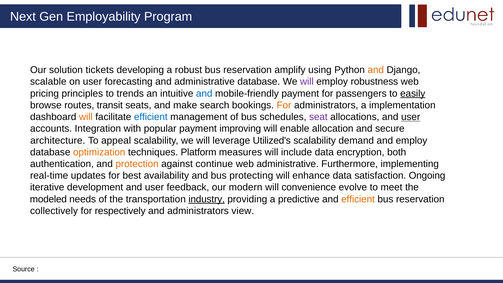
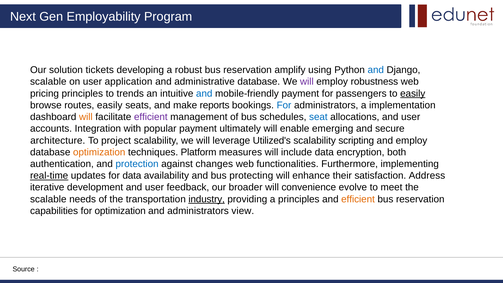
and at (376, 70) colour: orange -> blue
forecasting: forecasting -> application
routes transit: transit -> easily
search: search -> reports
For at (284, 105) colour: orange -> blue
efficient at (151, 117) colour: blue -> purple
seat colour: purple -> blue
user at (411, 117) underline: present -> none
improving: improving -> ultimately
allocation: allocation -> emerging
appeal: appeal -> project
demand: demand -> scripting
protection colour: orange -> blue
continue: continue -> changes
web administrative: administrative -> functionalities
real-time underline: none -> present
for best: best -> data
enhance data: data -> their
Ongoing: Ongoing -> Address
modern: modern -> broader
modeled at (48, 199): modeled -> scalable
a predictive: predictive -> principles
collectively: collectively -> capabilities
for respectively: respectively -> optimization
